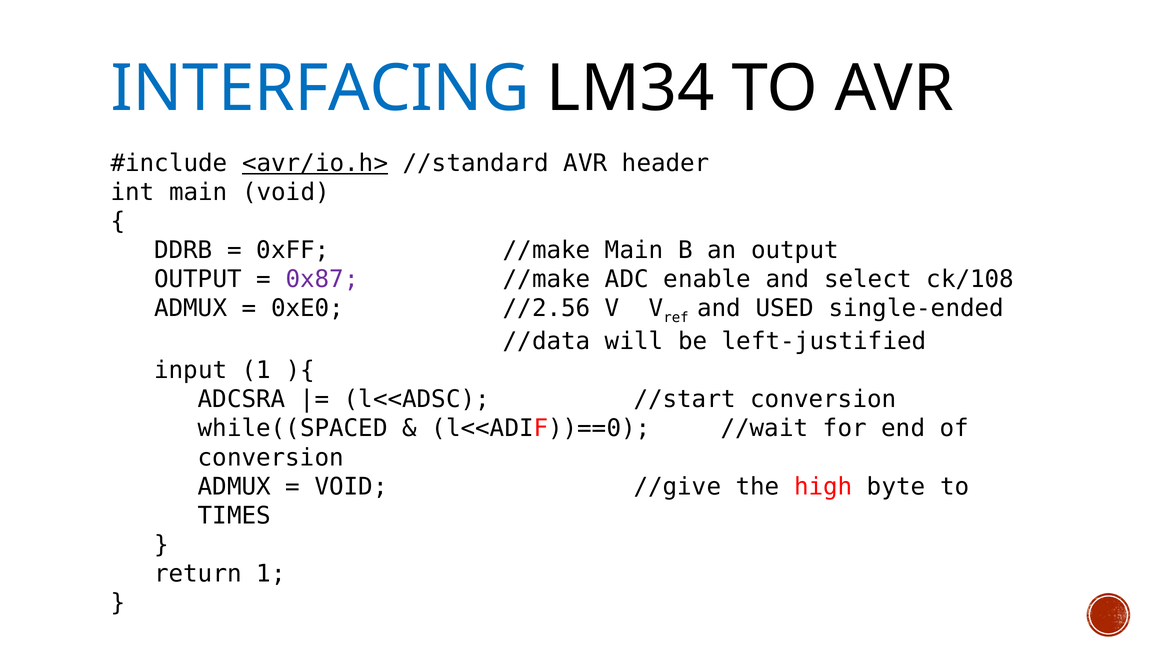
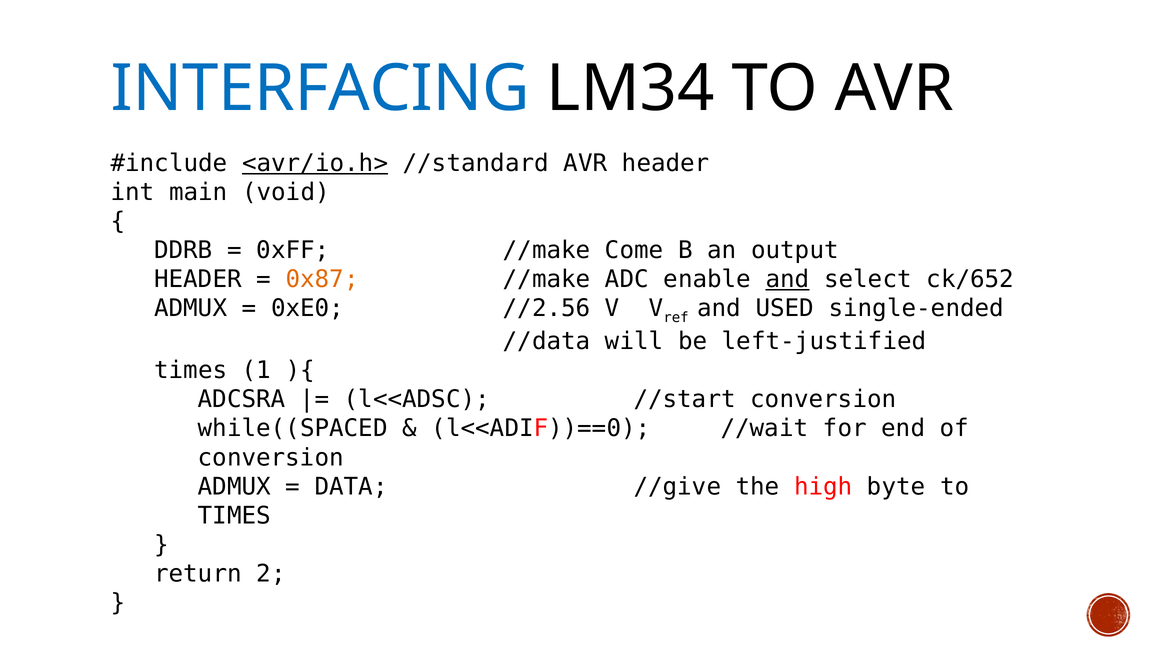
//make Main: Main -> Come
OUTPUT at (198, 280): OUTPUT -> HEADER
0x87 colour: purple -> orange
and at (788, 280) underline: none -> present
ck/108: ck/108 -> ck/652
input at (191, 371): input -> times
VOID at (351, 487): VOID -> DATA
return 1: 1 -> 2
